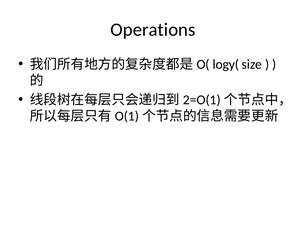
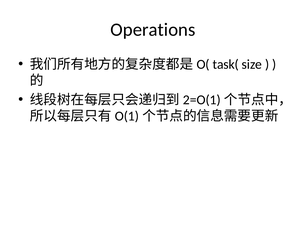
logy(: logy( -> task(
